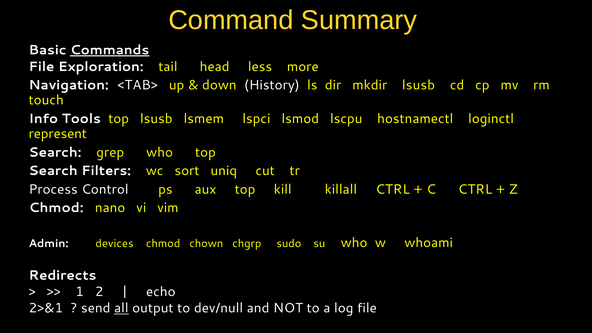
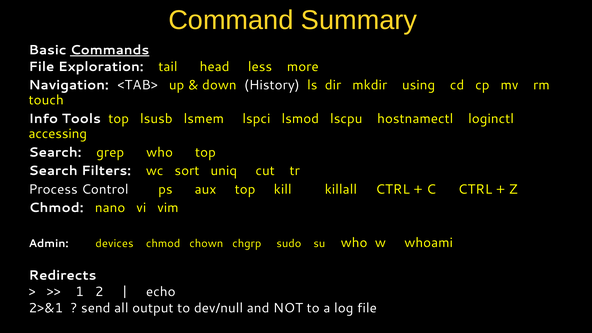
mkdir lsusb: lsusb -> using
represent: represent -> accessing
all underline: present -> none
